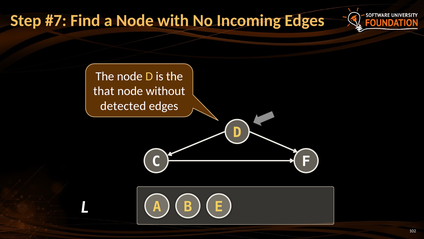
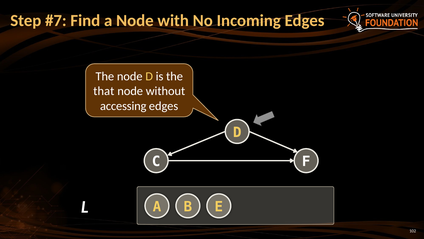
detected: detected -> accessing
